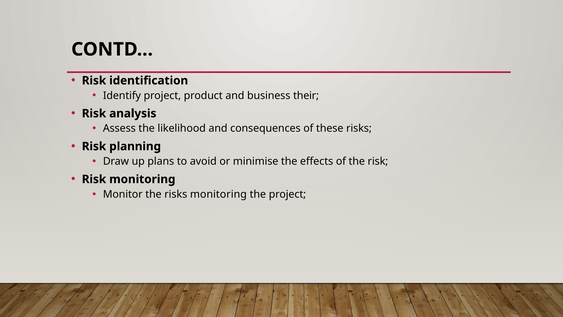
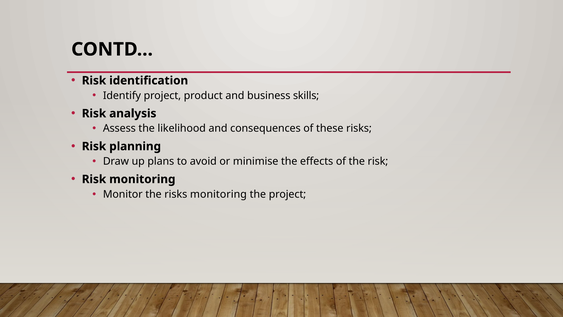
their: their -> skills
